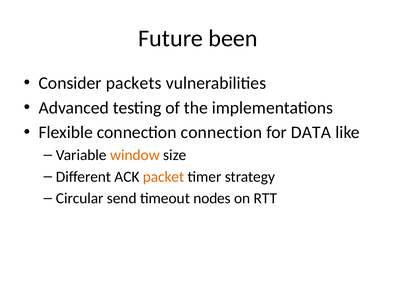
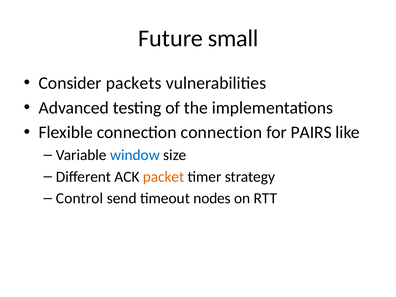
been: been -> small
DATA: DATA -> PAIRS
window colour: orange -> blue
Circular: Circular -> Control
